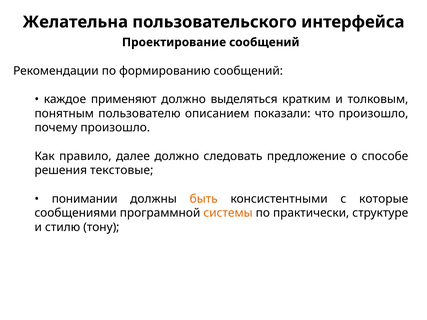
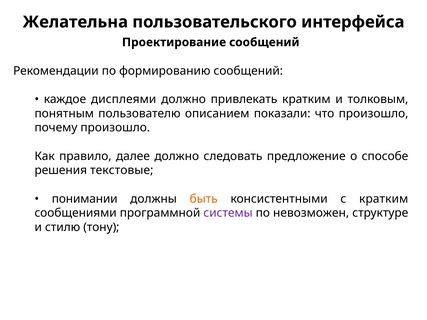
применяют: применяют -> дисплеями
выделяться: выделяться -> привлекать
с которые: которые -> кратким
системы colour: orange -> purple
практически: практически -> невозможен
